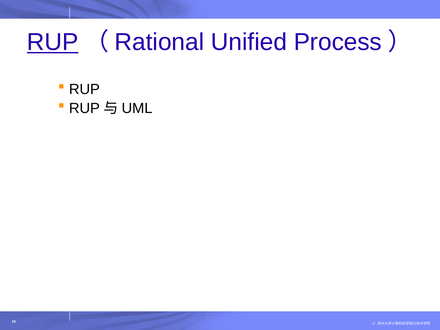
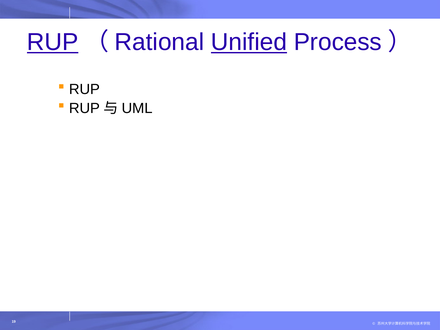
Unified underline: none -> present
